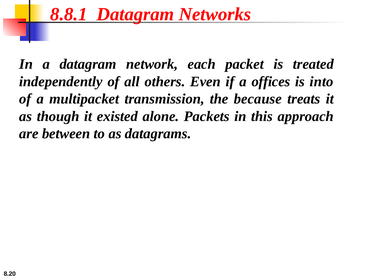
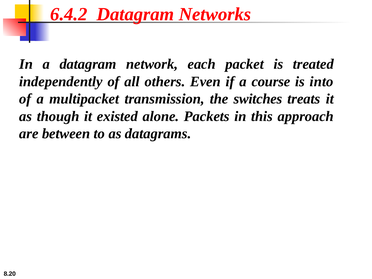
8.8.1: 8.8.1 -> 6.4.2
offices: offices -> course
because: because -> switches
